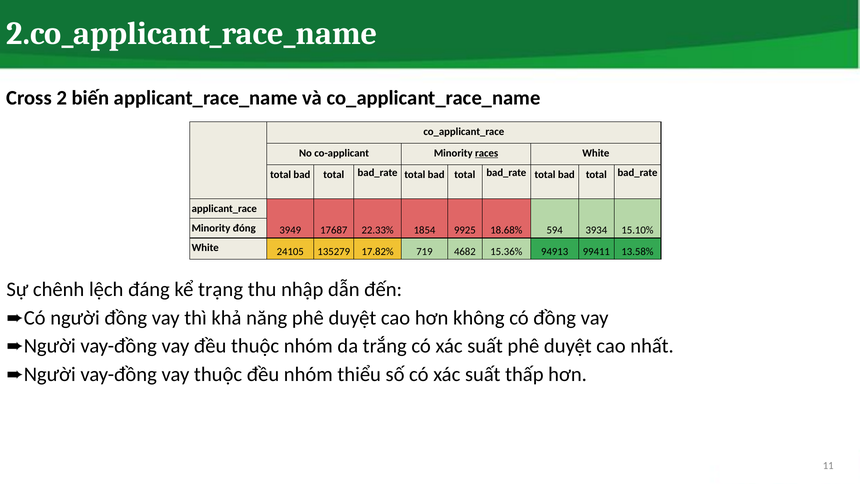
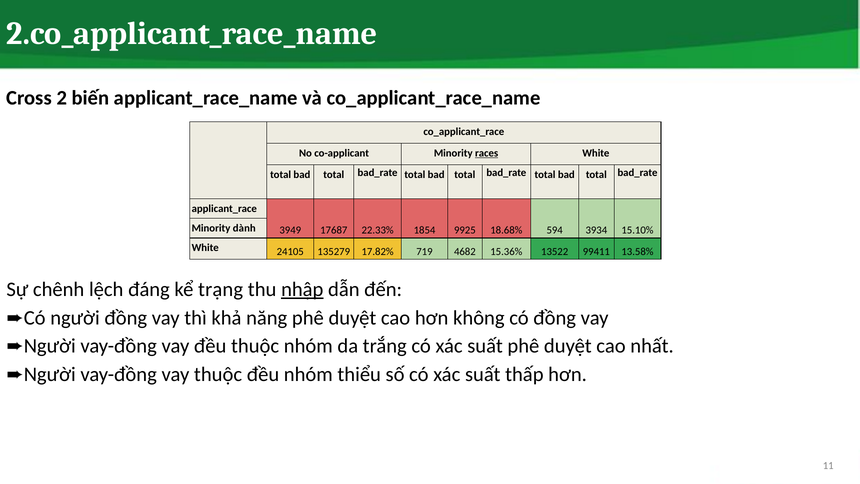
đóng: đóng -> dành
94913: 94913 -> 13522
nhập underline: none -> present
